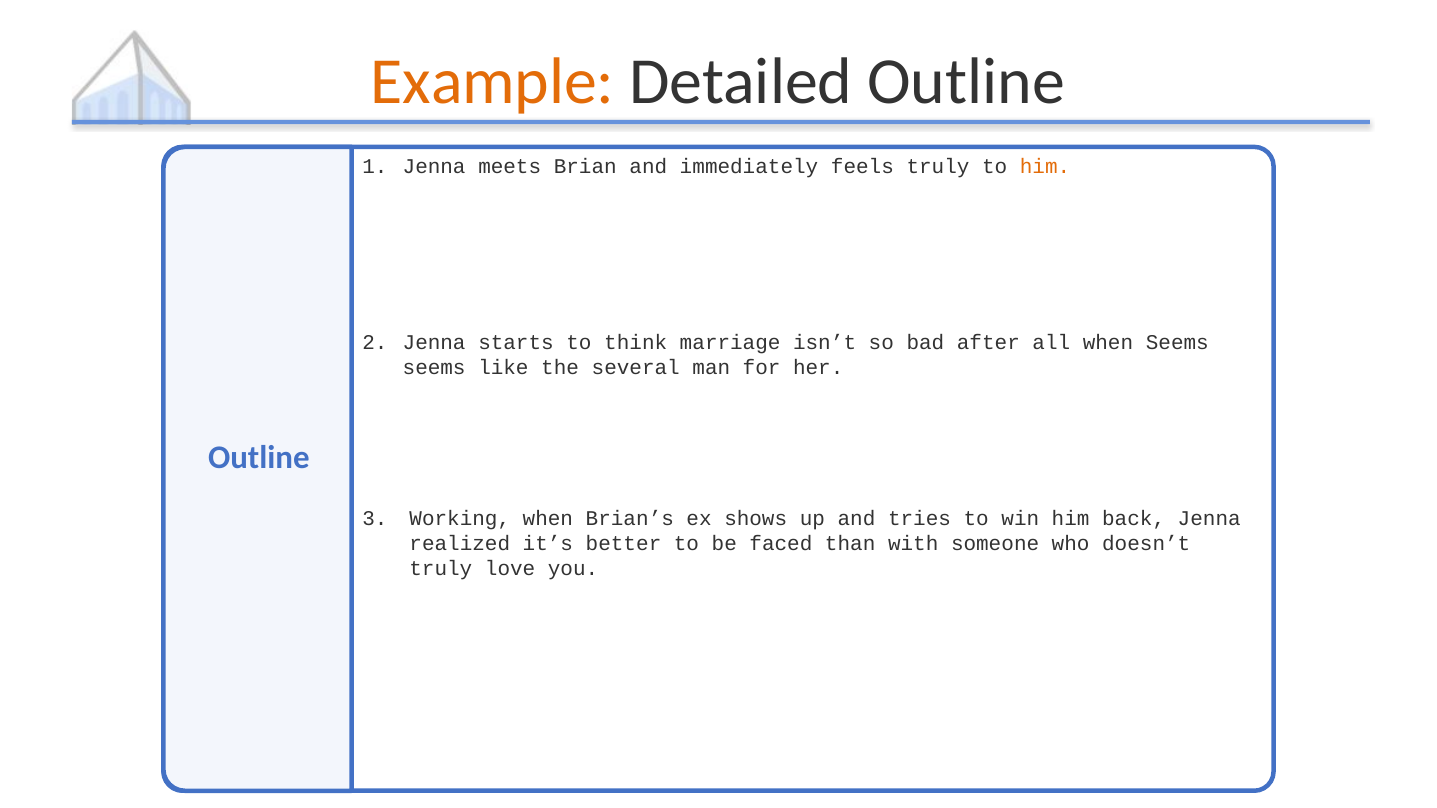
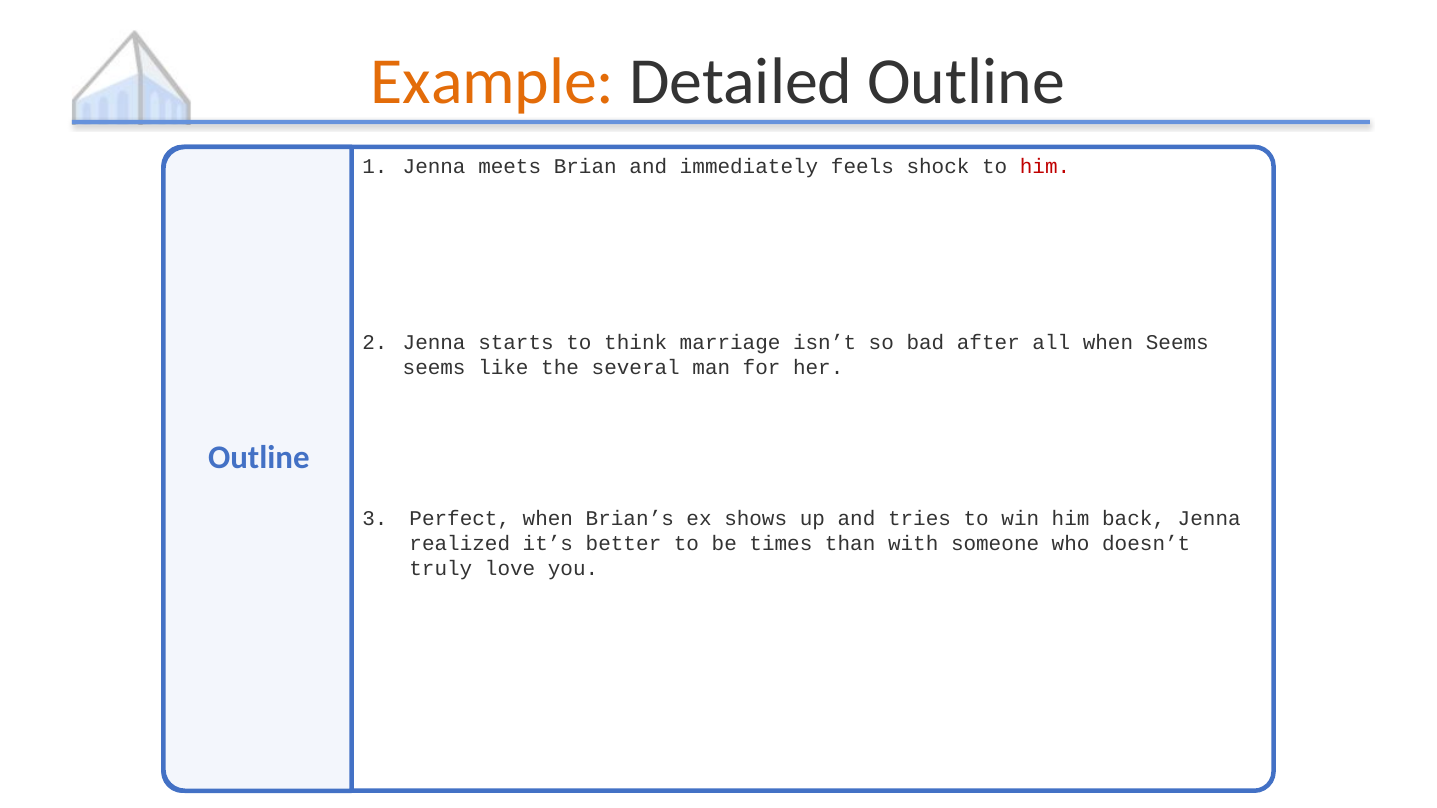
feels truly: truly -> shock
him at (1045, 166) colour: orange -> red
Working: Working -> Perfect
faced: faced -> times
